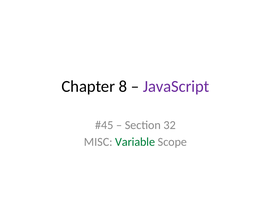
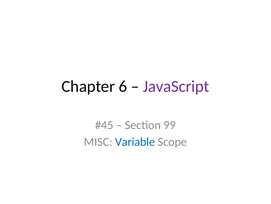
8: 8 -> 6
32: 32 -> 99
Variable colour: green -> blue
